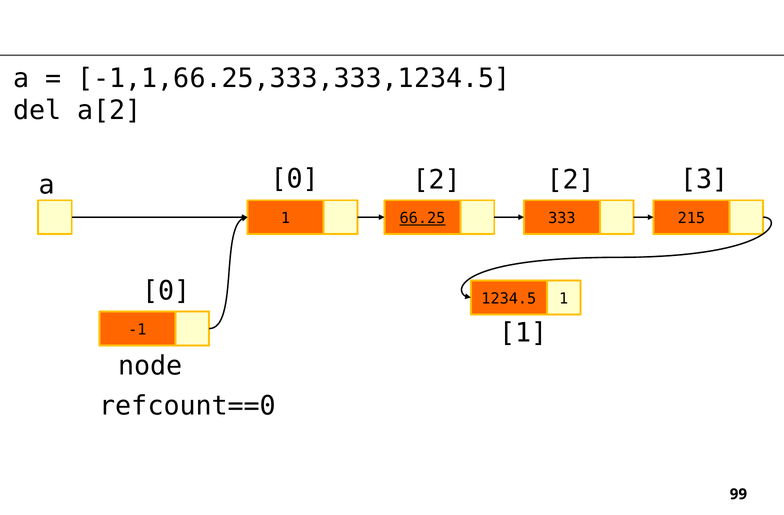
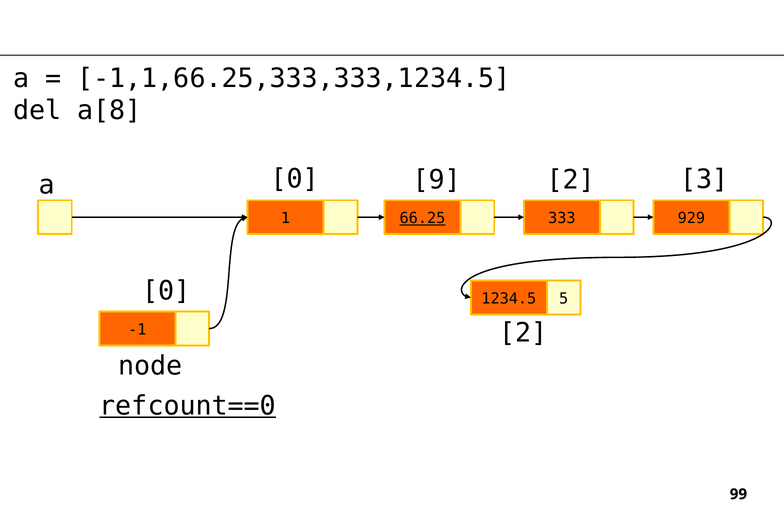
a[2: a[2 -> a[8
0 2: 2 -> 9
215: 215 -> 929
1234.5 1: 1 -> 5
1 at (523, 333): 1 -> 2
refcount==0 underline: none -> present
